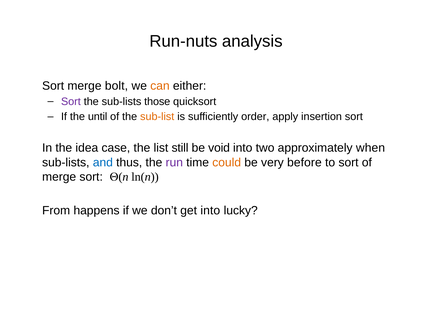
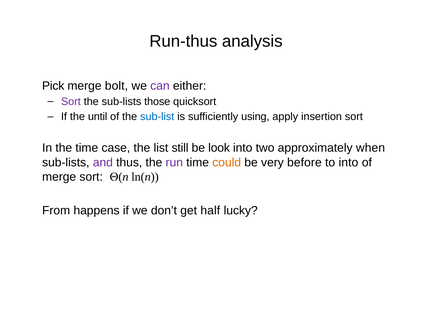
Run-nuts: Run-nuts -> Run-thus
Sort at (53, 86): Sort -> Pick
can colour: orange -> purple
sub-list colour: orange -> blue
order: order -> using
the idea: idea -> time
void: void -> look
and colour: blue -> purple
to sort: sort -> into
get into: into -> half
